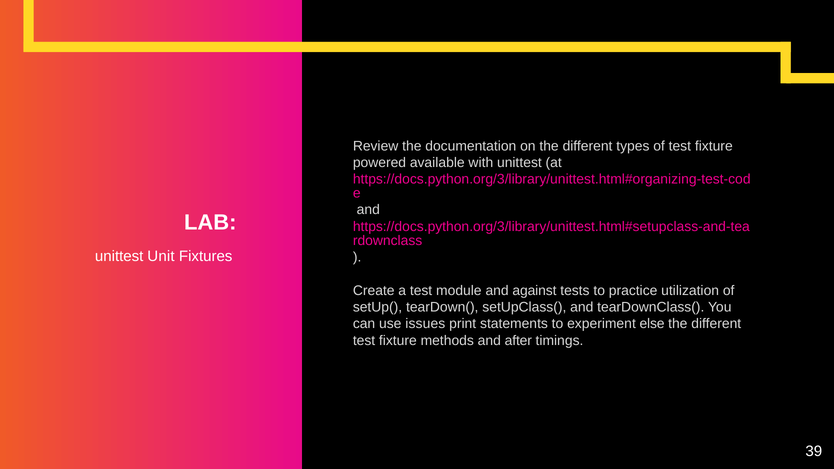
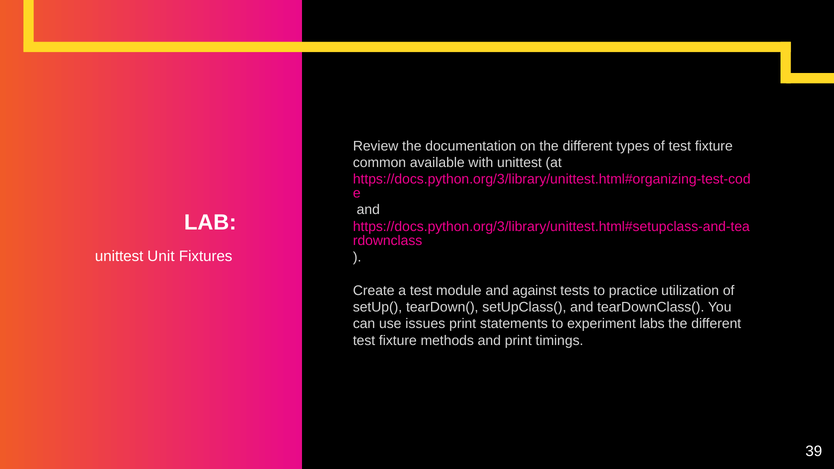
powered: powered -> common
else: else -> labs
and after: after -> print
